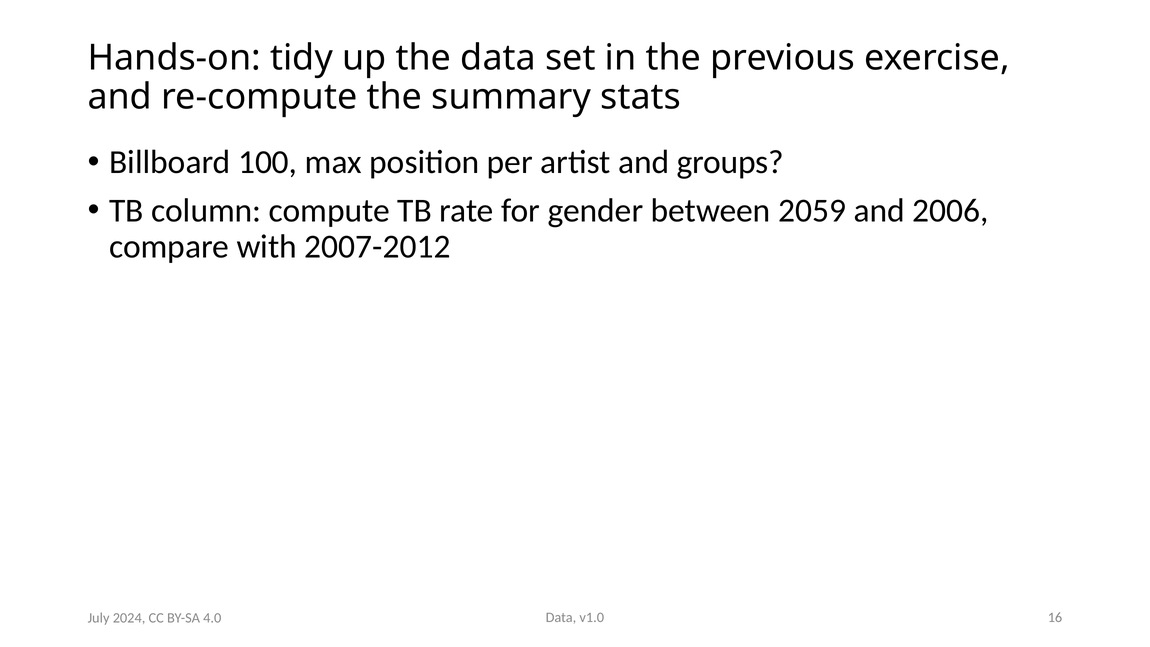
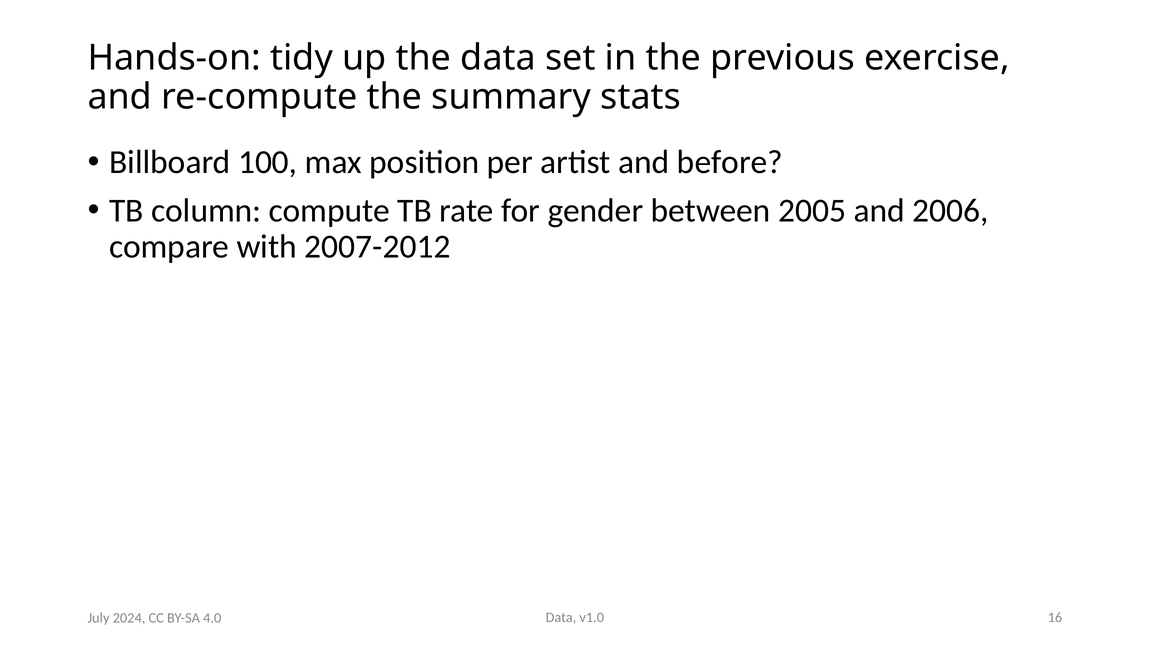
groups: groups -> before
2059: 2059 -> 2005
